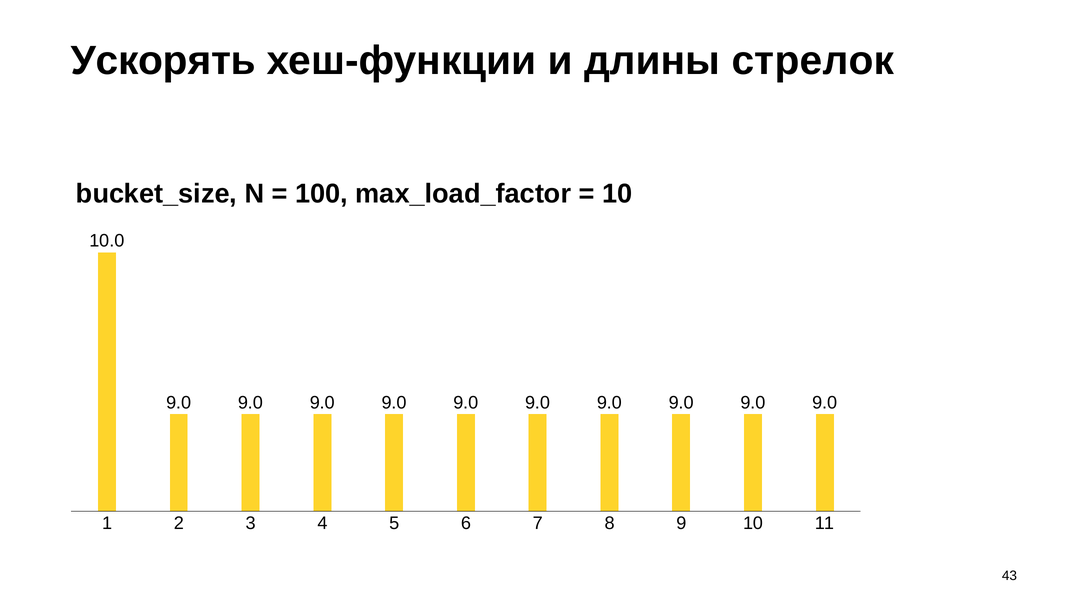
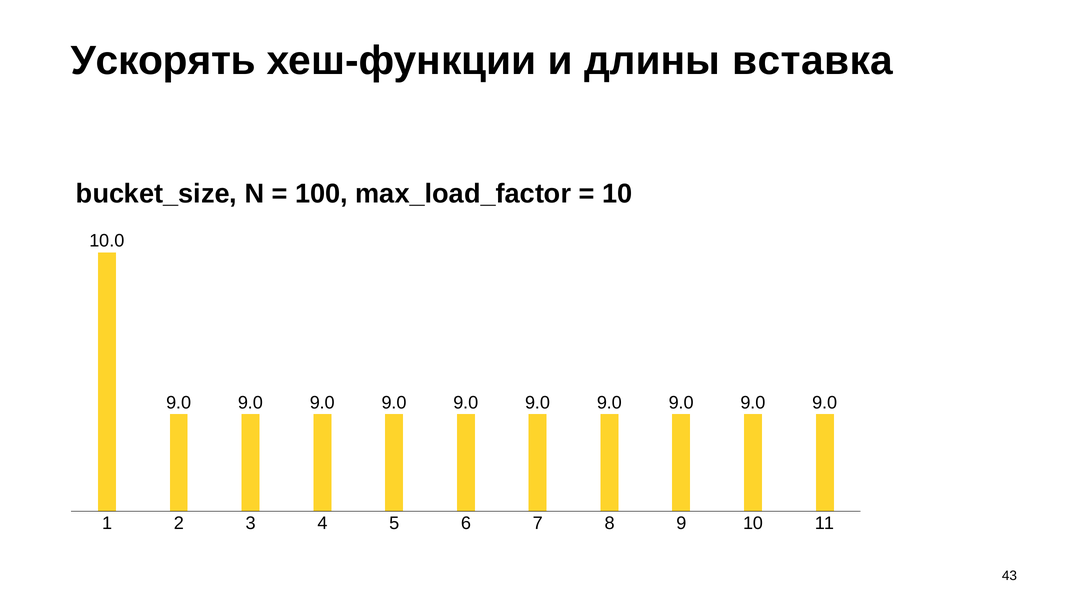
стрелок: стрелок -> вставка
